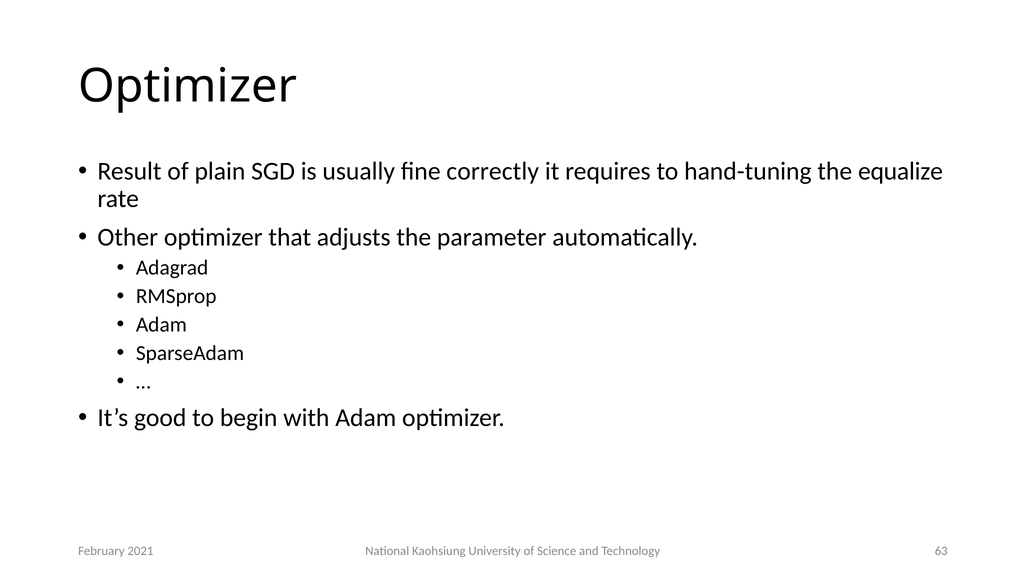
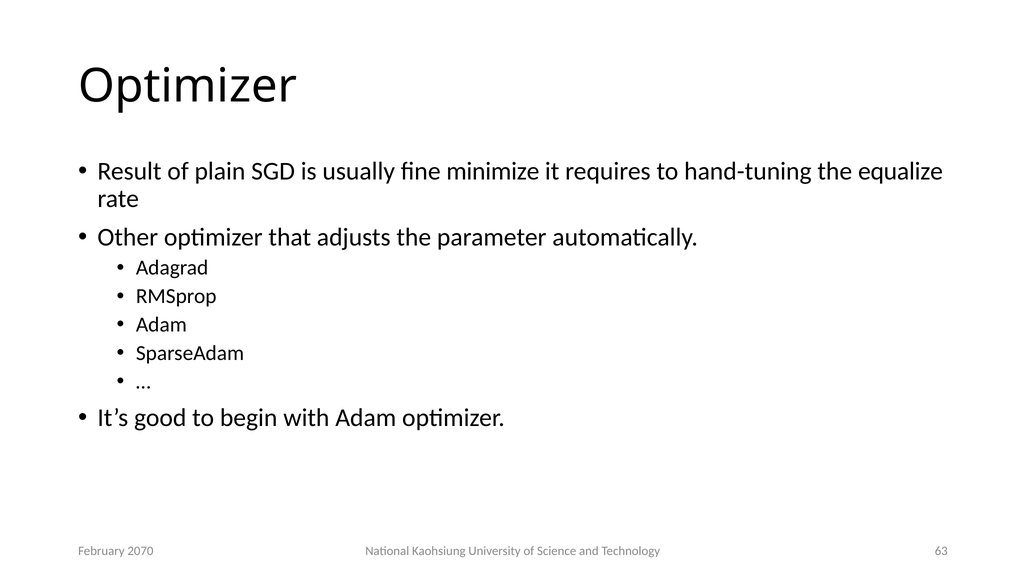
correctly: correctly -> minimize
2021: 2021 -> 2070
